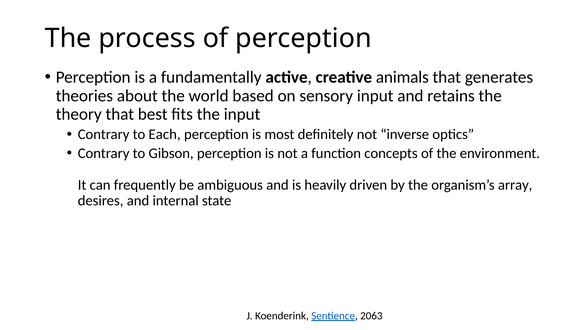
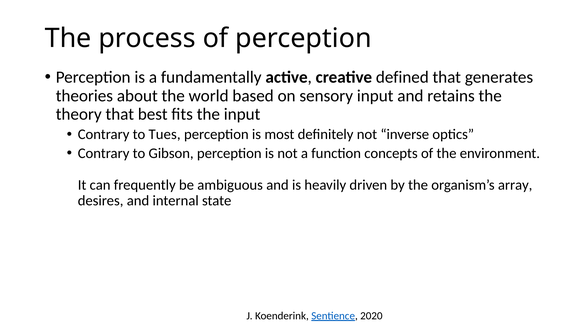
animals: animals -> defined
Each: Each -> Tues
2063: 2063 -> 2020
